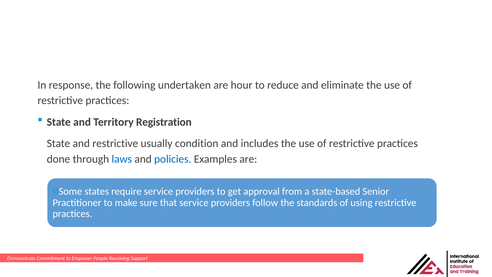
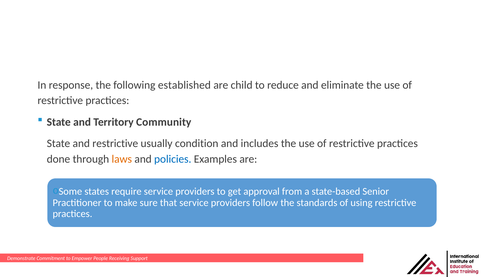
undertaken: undertaken -> established
hour: hour -> child
Registration: Registration -> Community
laws colour: blue -> orange
